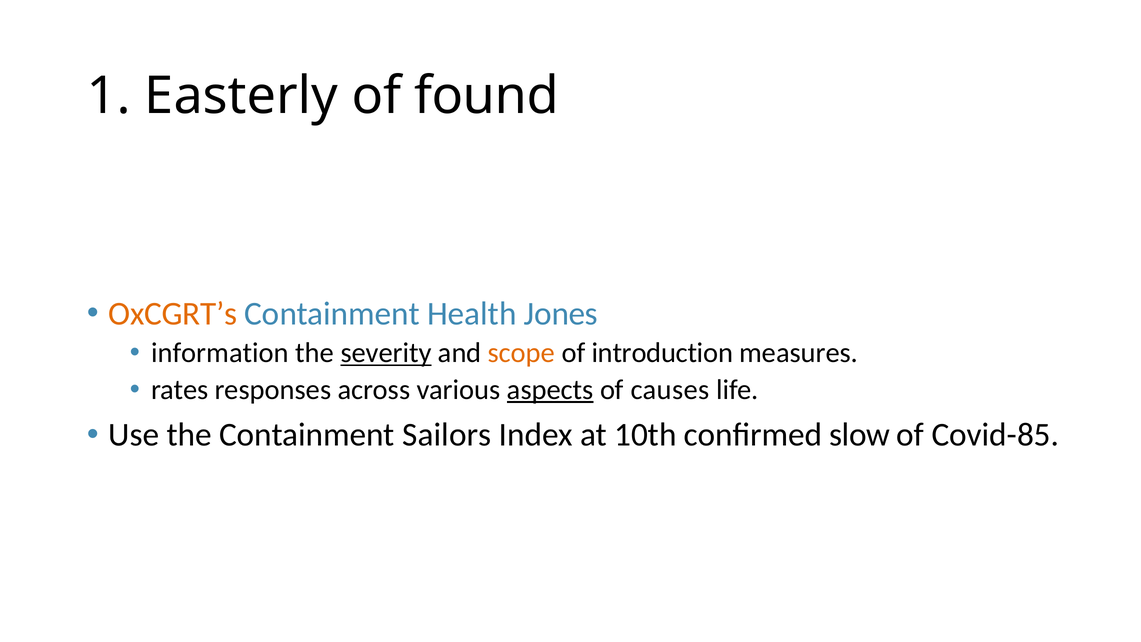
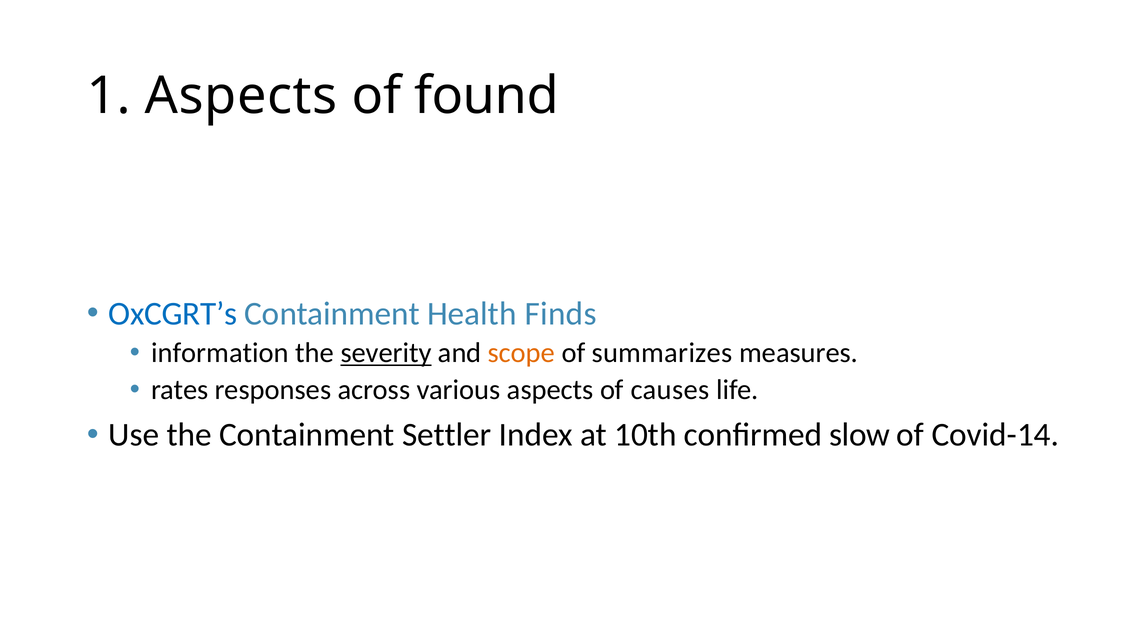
1 Easterly: Easterly -> Aspects
OxCGRT’s colour: orange -> blue
Jones: Jones -> Finds
introduction: introduction -> summarizes
aspects at (550, 390) underline: present -> none
Sailors: Sailors -> Settler
Covid-85: Covid-85 -> Covid-14
